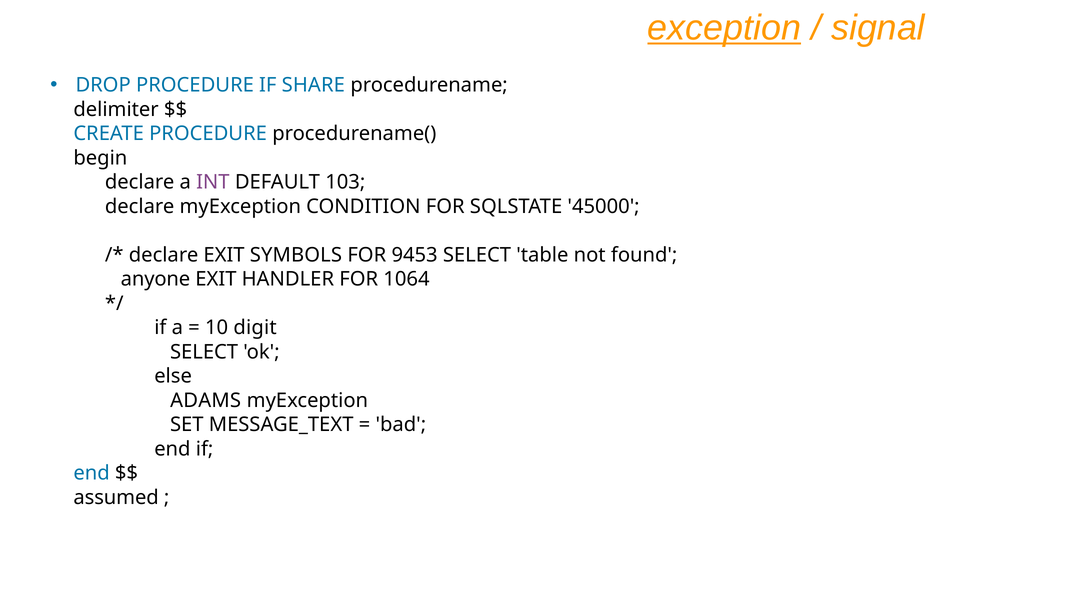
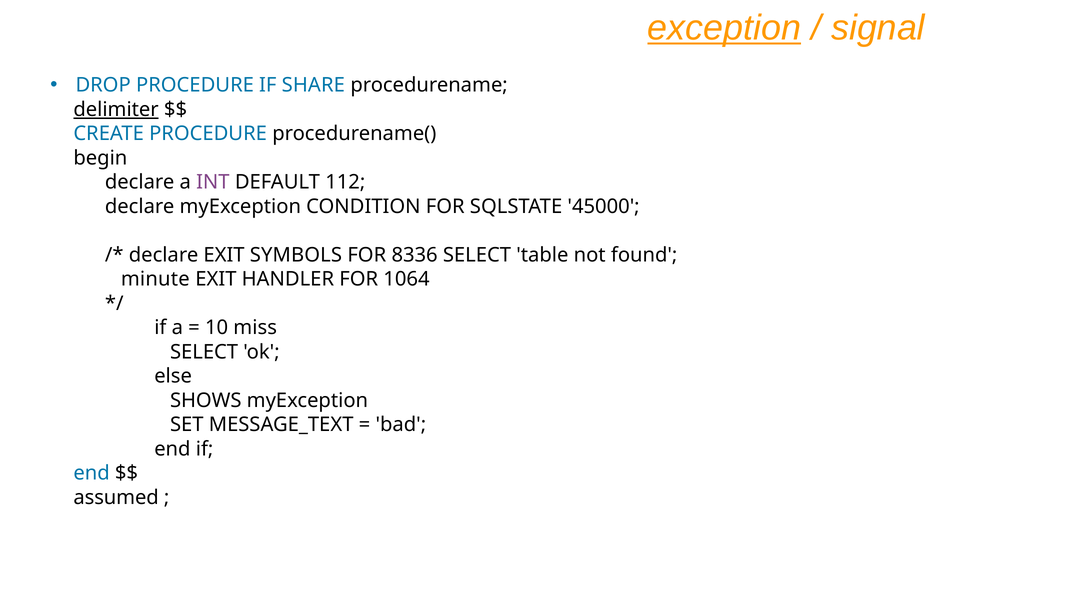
delimiter underline: none -> present
103: 103 -> 112
9453: 9453 -> 8336
anyone: anyone -> minute
digit: digit -> miss
ADAMS: ADAMS -> SHOWS
